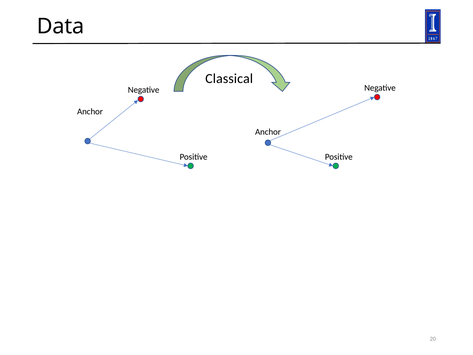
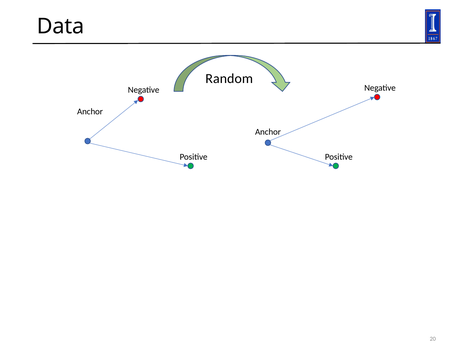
Classical: Classical -> Random
